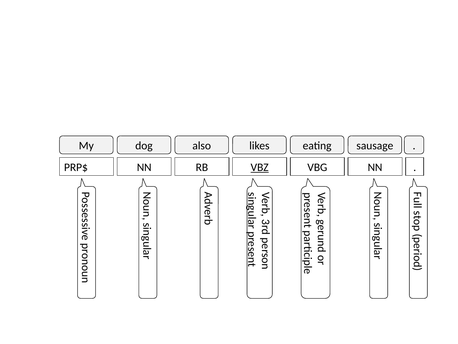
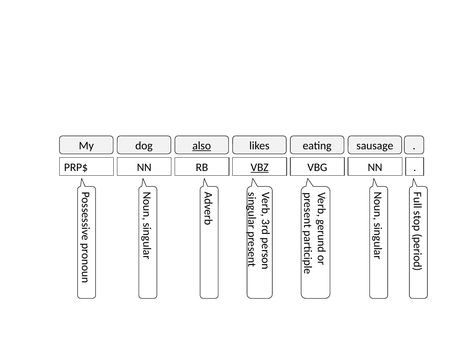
also underline: none -> present
